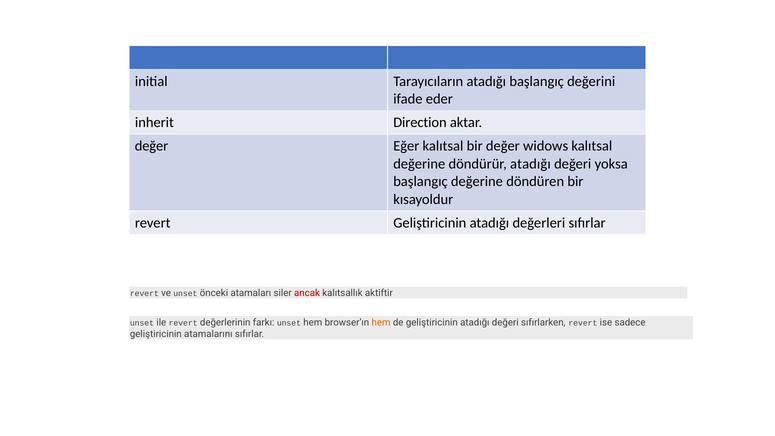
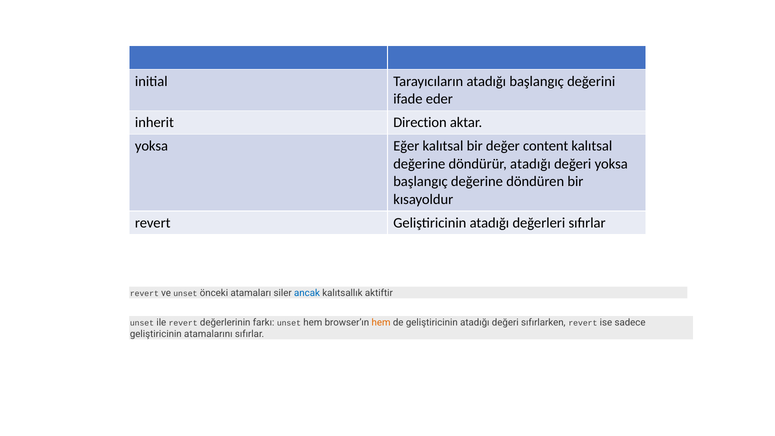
değer at (152, 146): değer -> yoksa
widows: widows -> content
ancak colour: red -> blue
